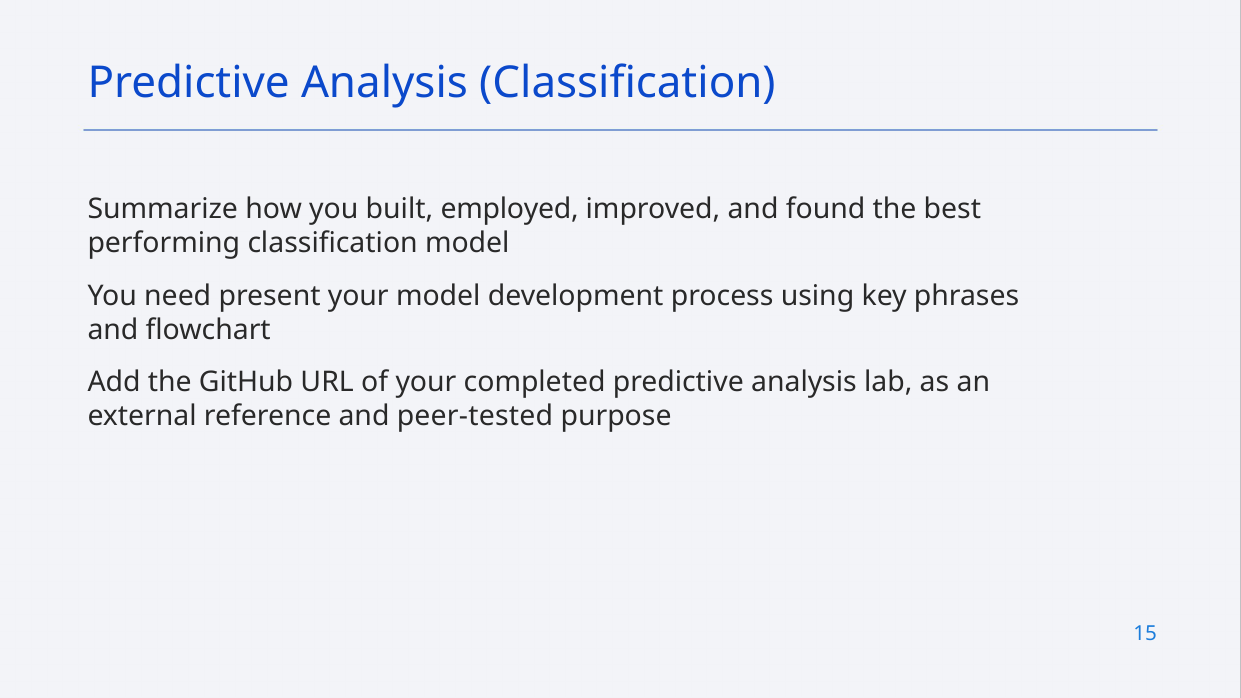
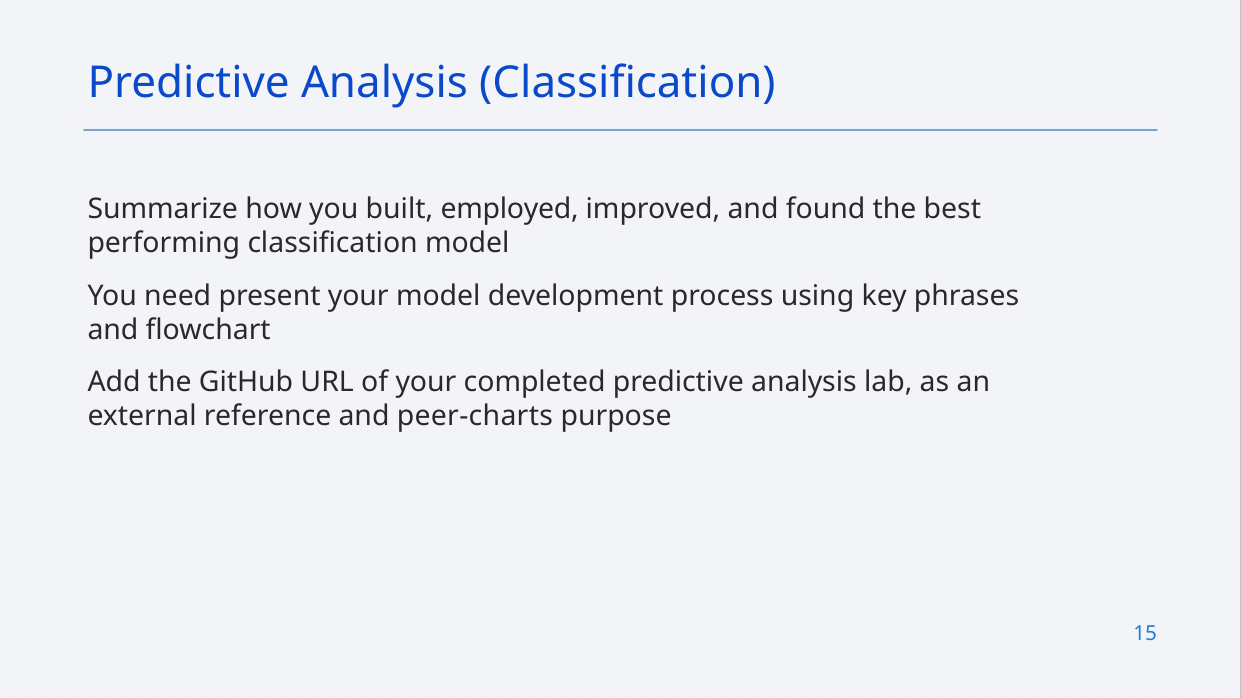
peer-tested: peer-tested -> peer-charts
